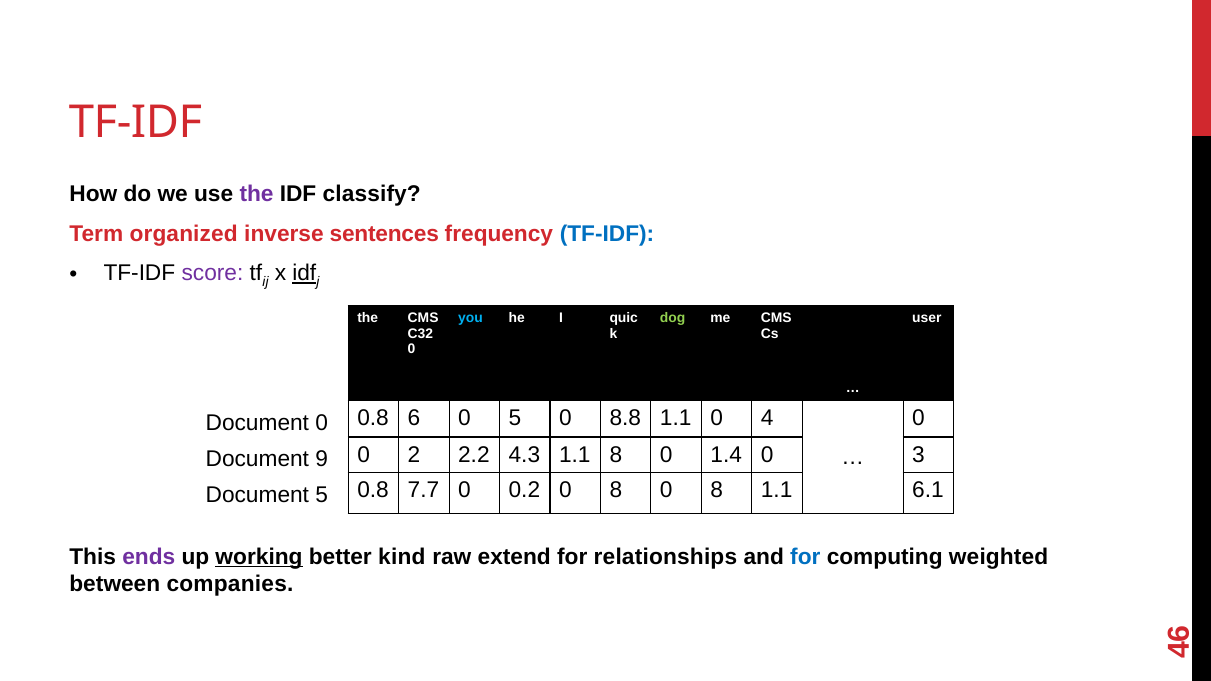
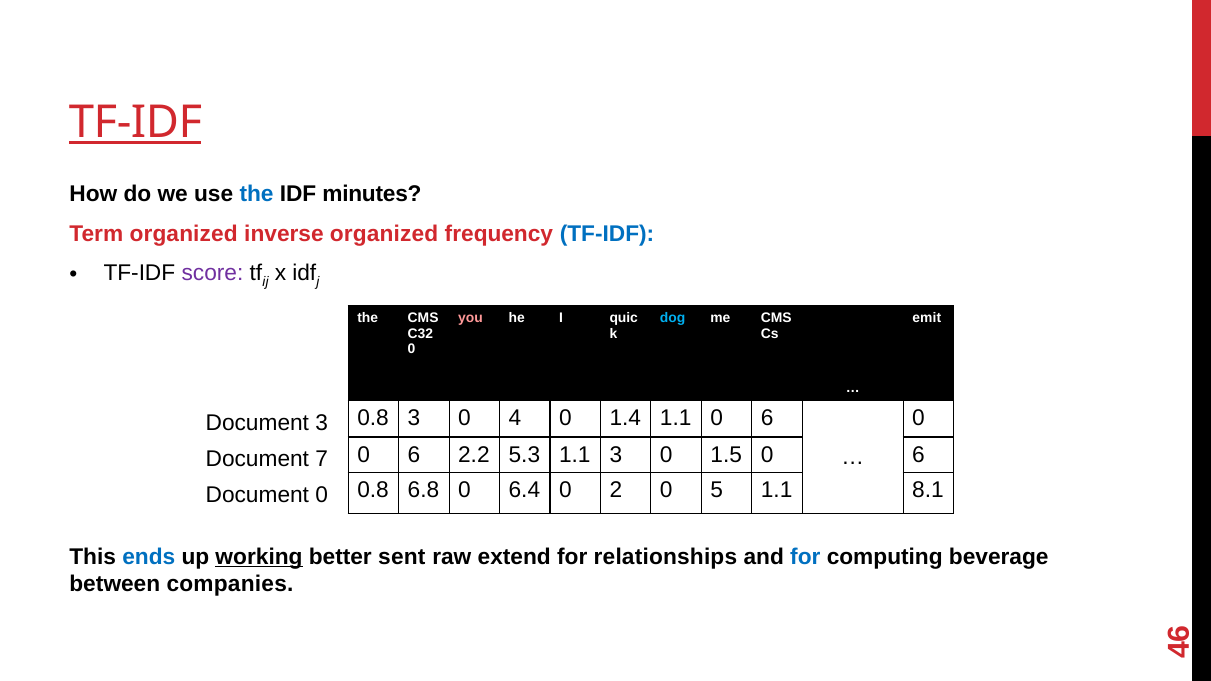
TF-IDF at (136, 123) underline: none -> present
the at (257, 194) colour: purple -> blue
classify: classify -> minutes
inverse sentences: sentences -> organized
idf at (304, 273) underline: present -> none
you colour: light blue -> pink
dog colour: light green -> light blue
user: user -> emit
0.8 6: 6 -> 3
0 5: 5 -> 4
8.8: 8.8 -> 1.4
1.1 0 4: 4 -> 6
Document 0: 0 -> 3
2 at (414, 455): 2 -> 6
4.3: 4.3 -> 5.3
1.1 8: 8 -> 3
1.4: 1.4 -> 1.5
3 at (919, 455): 3 -> 6
9: 9 -> 7
7.7: 7.7 -> 6.8
0.2: 0.2 -> 6.4
8 at (616, 490): 8 -> 2
8 at (717, 490): 8 -> 5
6.1: 6.1 -> 8.1
Document 5: 5 -> 0
ends colour: purple -> blue
kind: kind -> sent
weighted: weighted -> beverage
